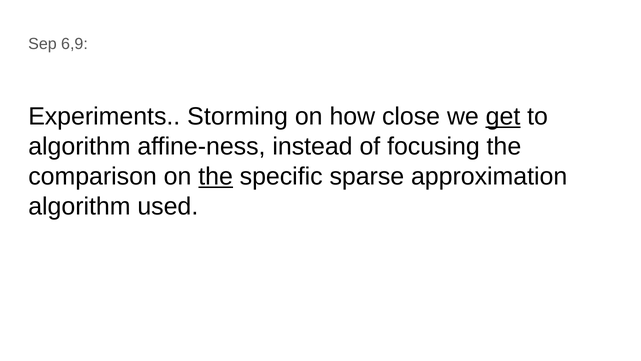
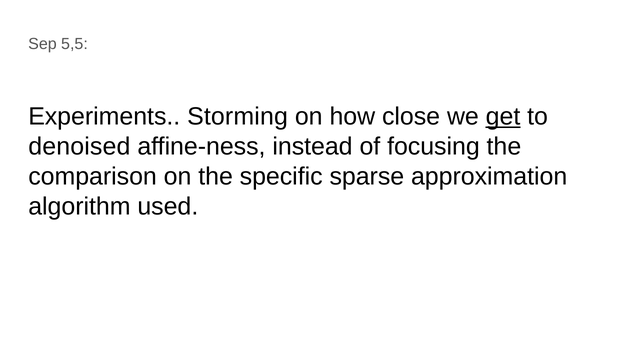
6,9: 6,9 -> 5,5
algorithm at (79, 146): algorithm -> denoised
the at (216, 176) underline: present -> none
